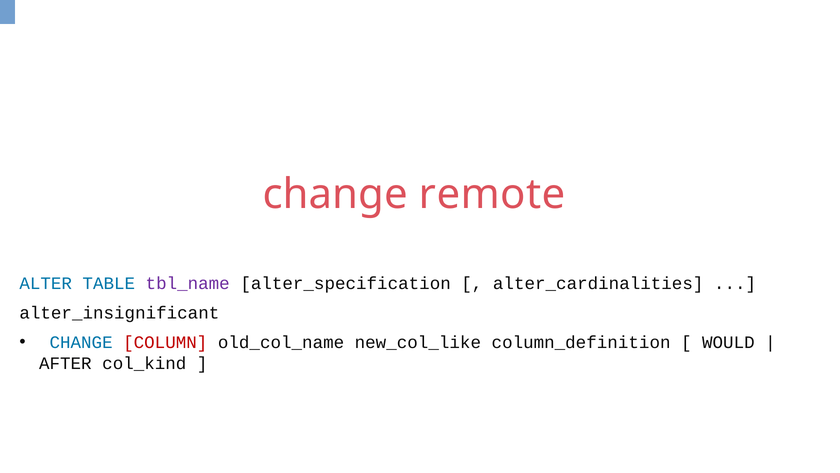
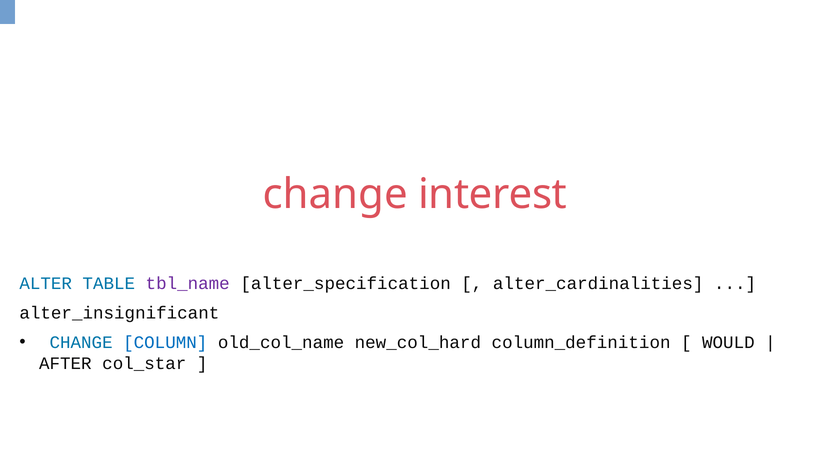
remote: remote -> interest
COLUMN colour: red -> blue
new_col_like: new_col_like -> new_col_hard
col_kind: col_kind -> col_star
